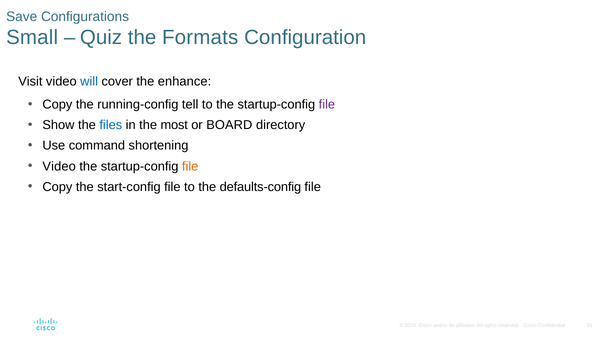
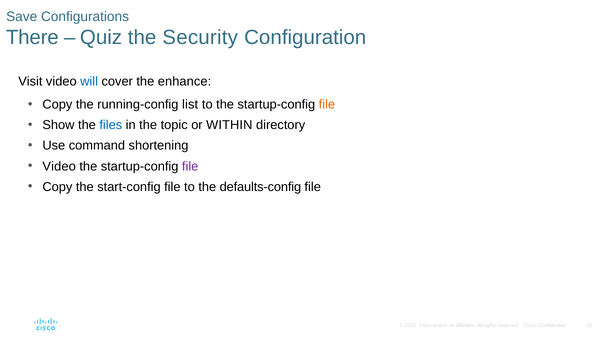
Small: Small -> There
Formats: Formats -> Security
tell: tell -> list
file at (327, 104) colour: purple -> orange
most: most -> topic
BOARD: BOARD -> WITHIN
file at (190, 166) colour: orange -> purple
